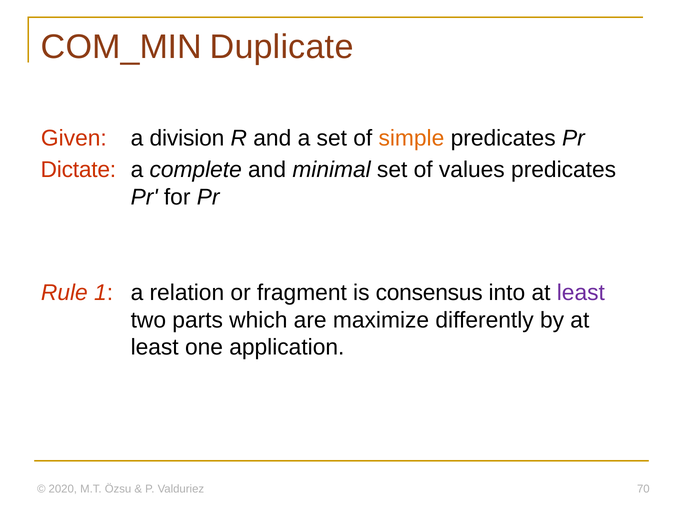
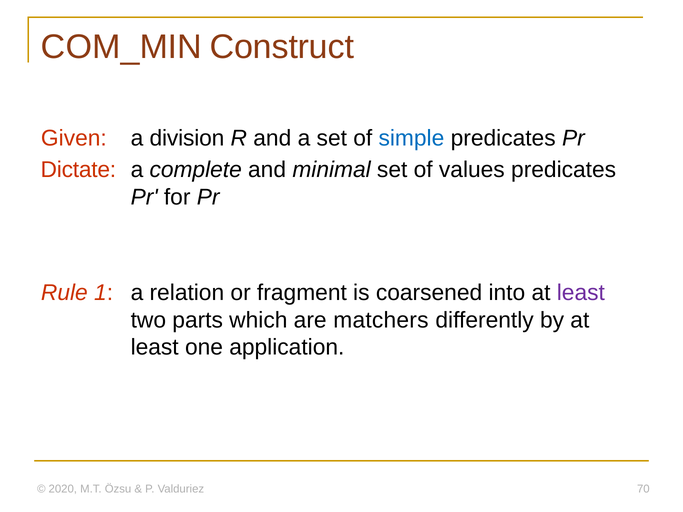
Duplicate: Duplicate -> Construct
simple colour: orange -> blue
consensus: consensus -> coarsened
maximize: maximize -> matchers
